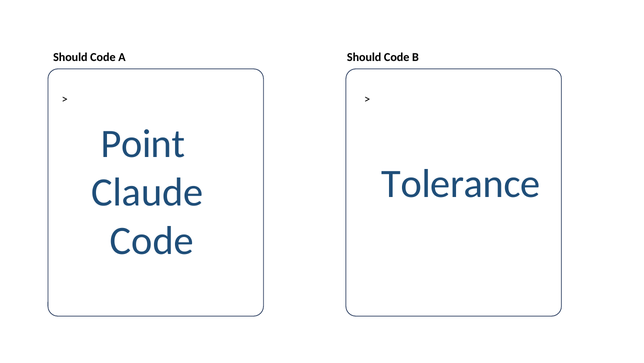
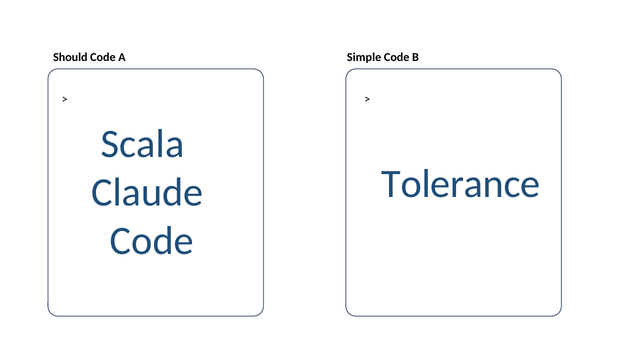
A Should: Should -> Simple
Point: Point -> Scala
